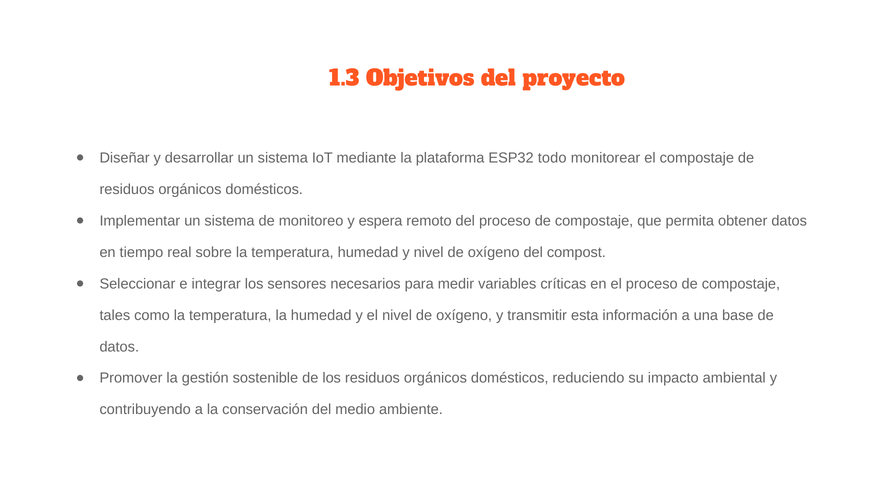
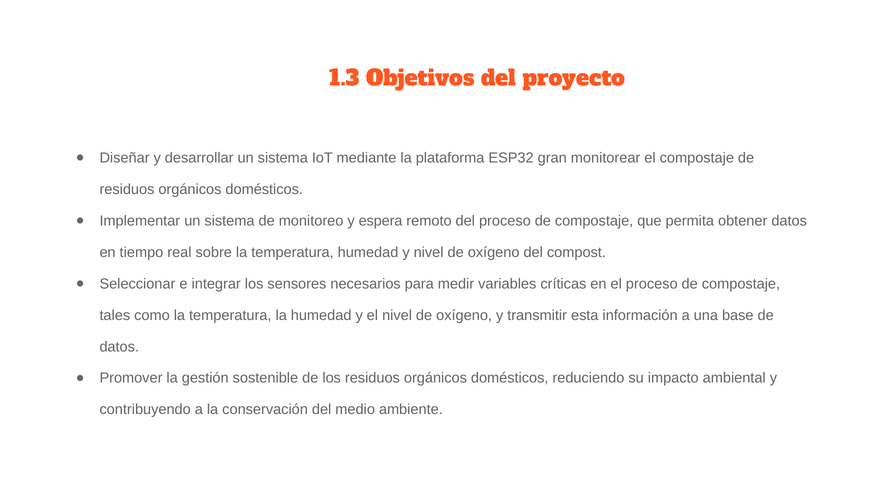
todo: todo -> gran
